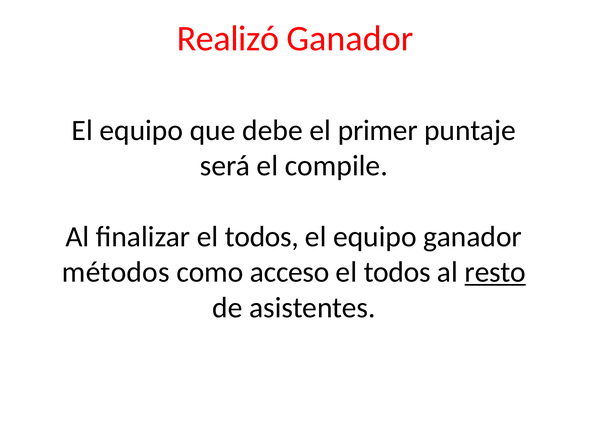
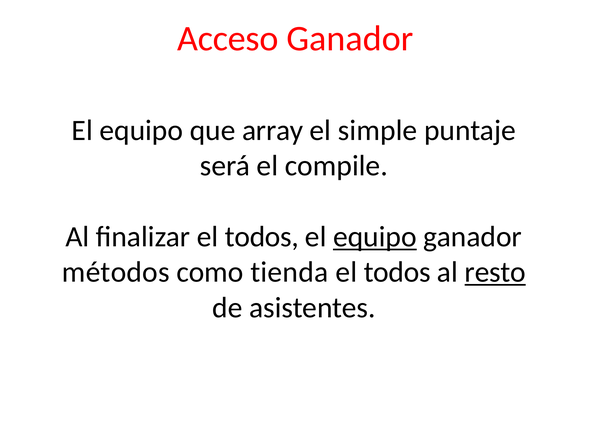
Realizó: Realizó -> Acceso
debe: debe -> array
primer: primer -> simple
equipo at (375, 237) underline: none -> present
acceso: acceso -> tienda
